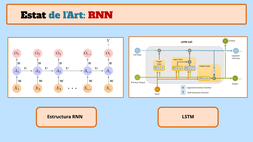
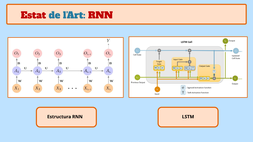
Estat colour: black -> red
